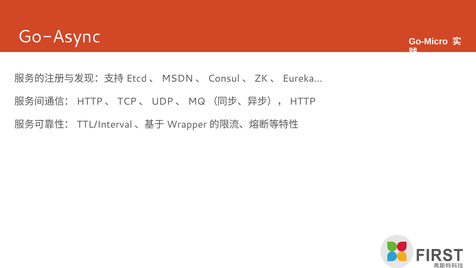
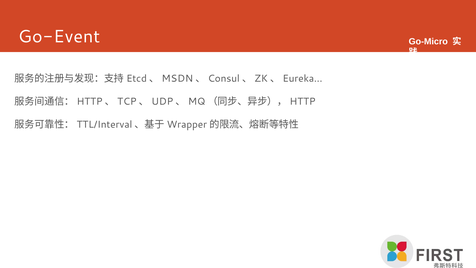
Go-Async: Go-Async -> Go-Event
